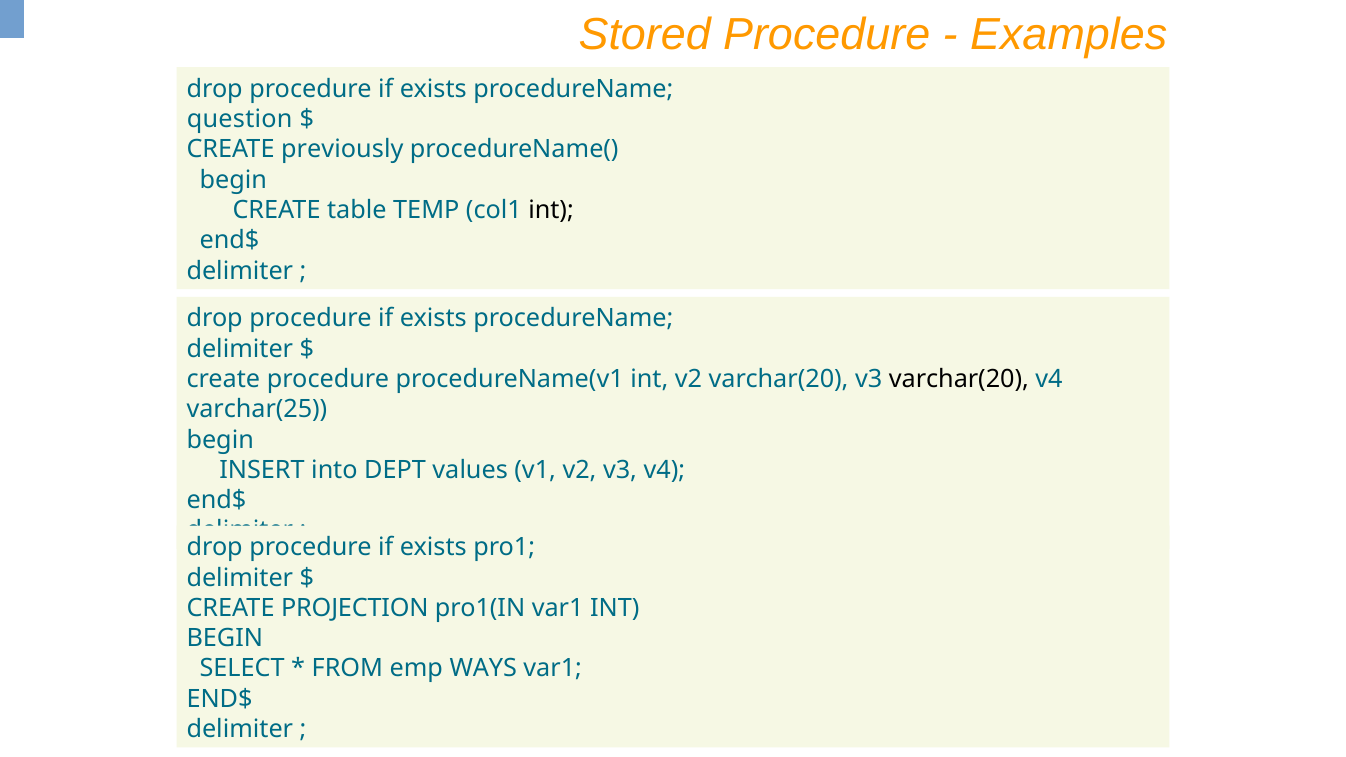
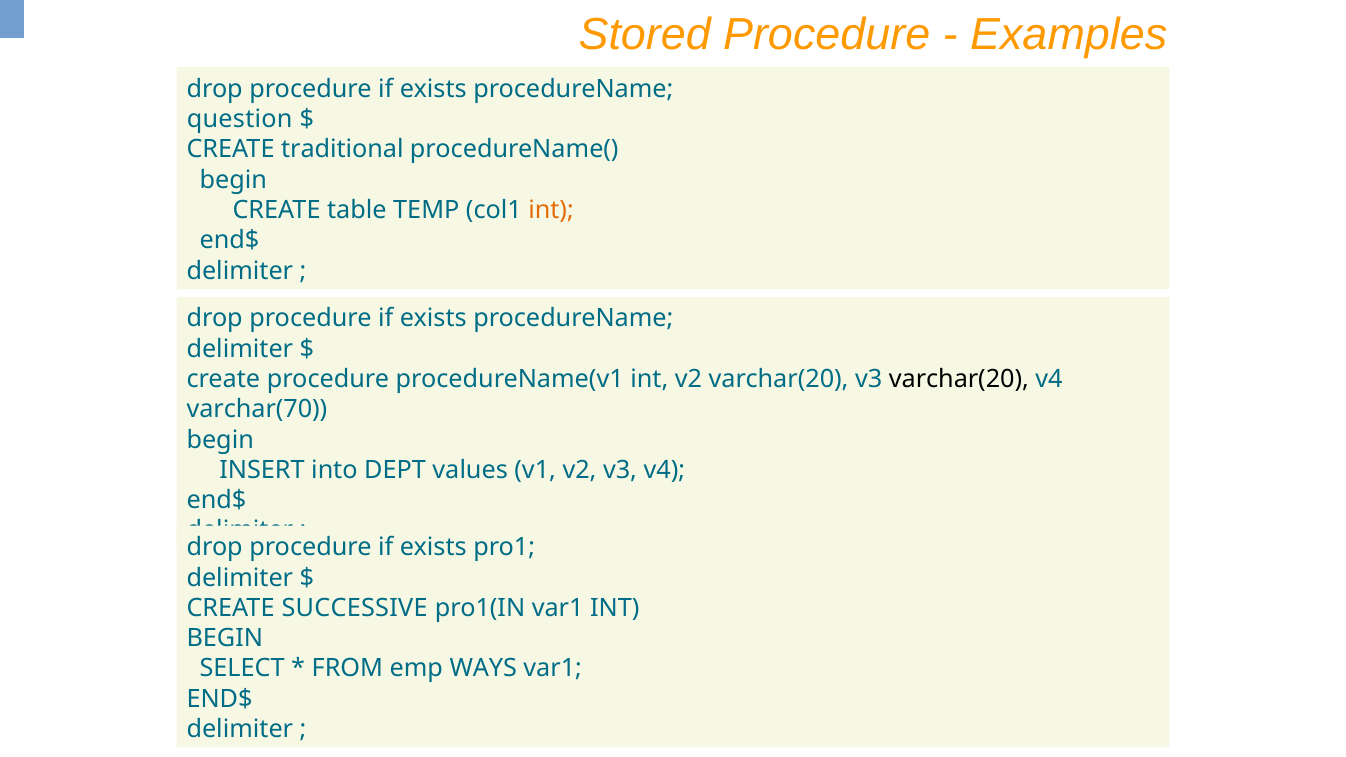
previously: previously -> traditional
int at (551, 210) colour: black -> orange
varchar(25: varchar(25 -> varchar(70
PROJECTION: PROJECTION -> SUCCESSIVE
